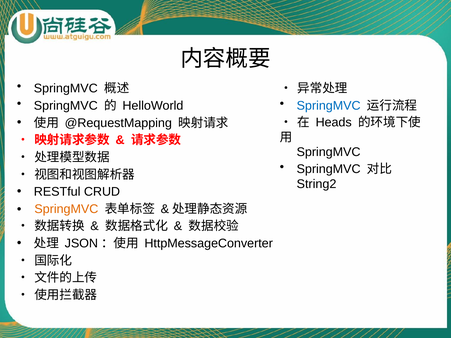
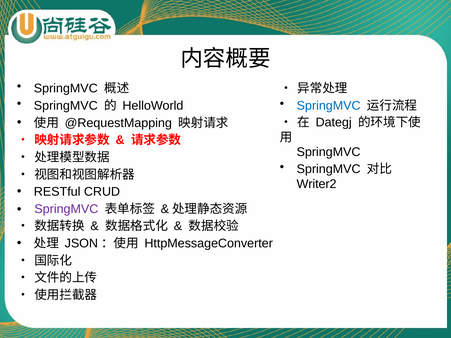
Heads: Heads -> Dategj
String2: String2 -> Writer2
SpringMVC at (66, 209) colour: orange -> purple
